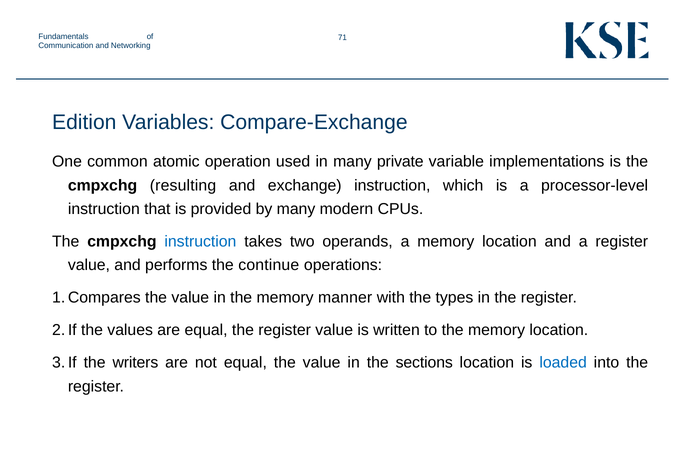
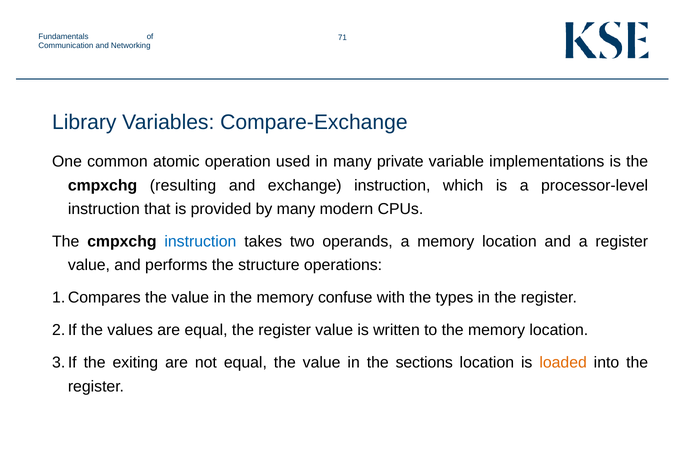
Edition: Edition -> Library
continue: continue -> structure
manner: manner -> confuse
writers: writers -> exiting
loaded colour: blue -> orange
